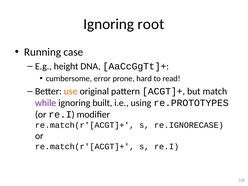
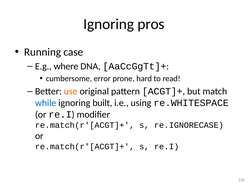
root: root -> pros
height: height -> where
while colour: purple -> blue
re.PROTOTYPES: re.PROTOTYPES -> re.WHITESPACE
